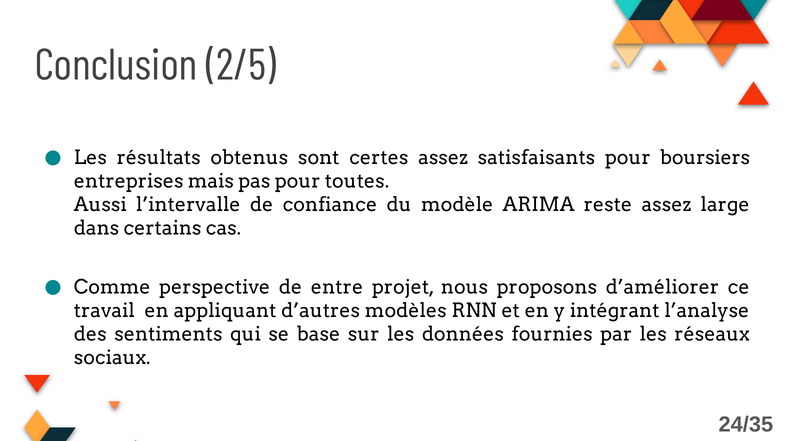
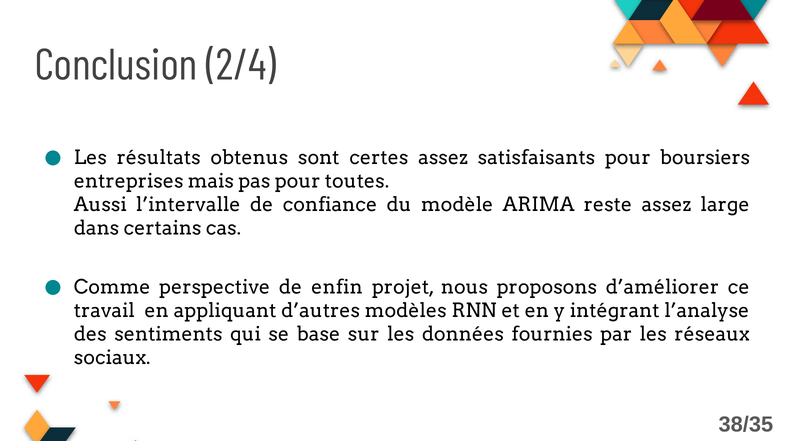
2/5: 2/5 -> 2/4
entre: entre -> enfin
24/35: 24/35 -> 38/35
